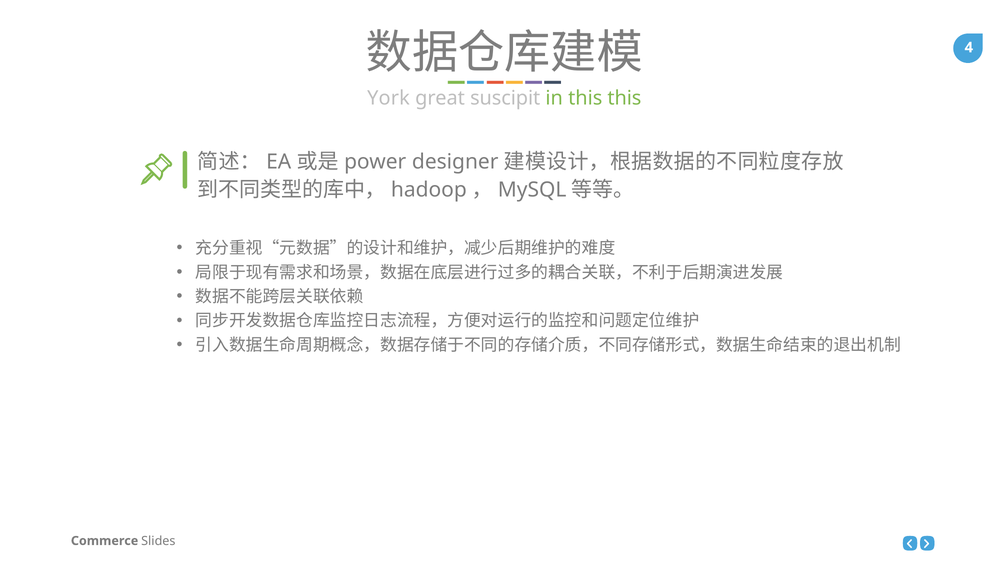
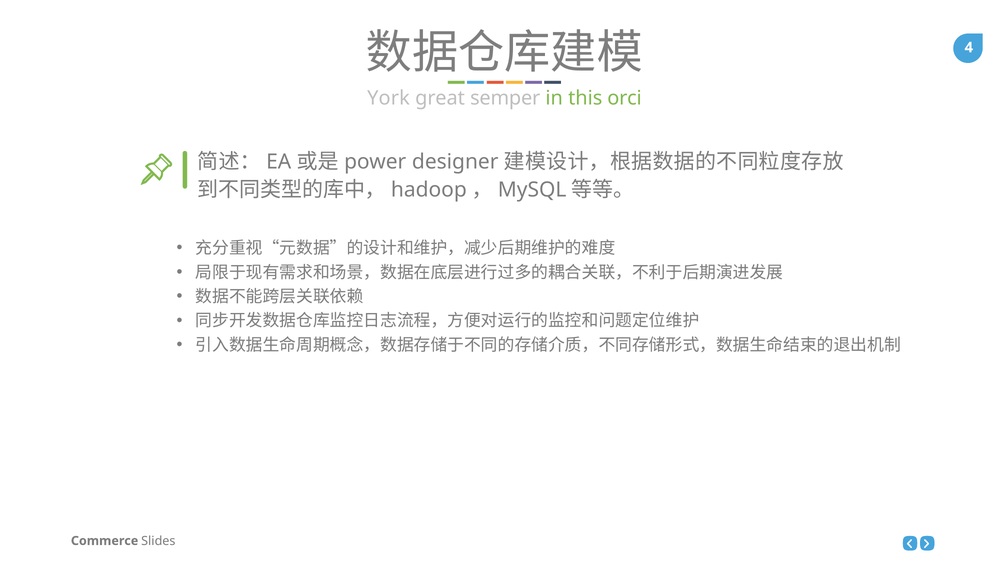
suscipit: suscipit -> semper
this this: this -> orci
